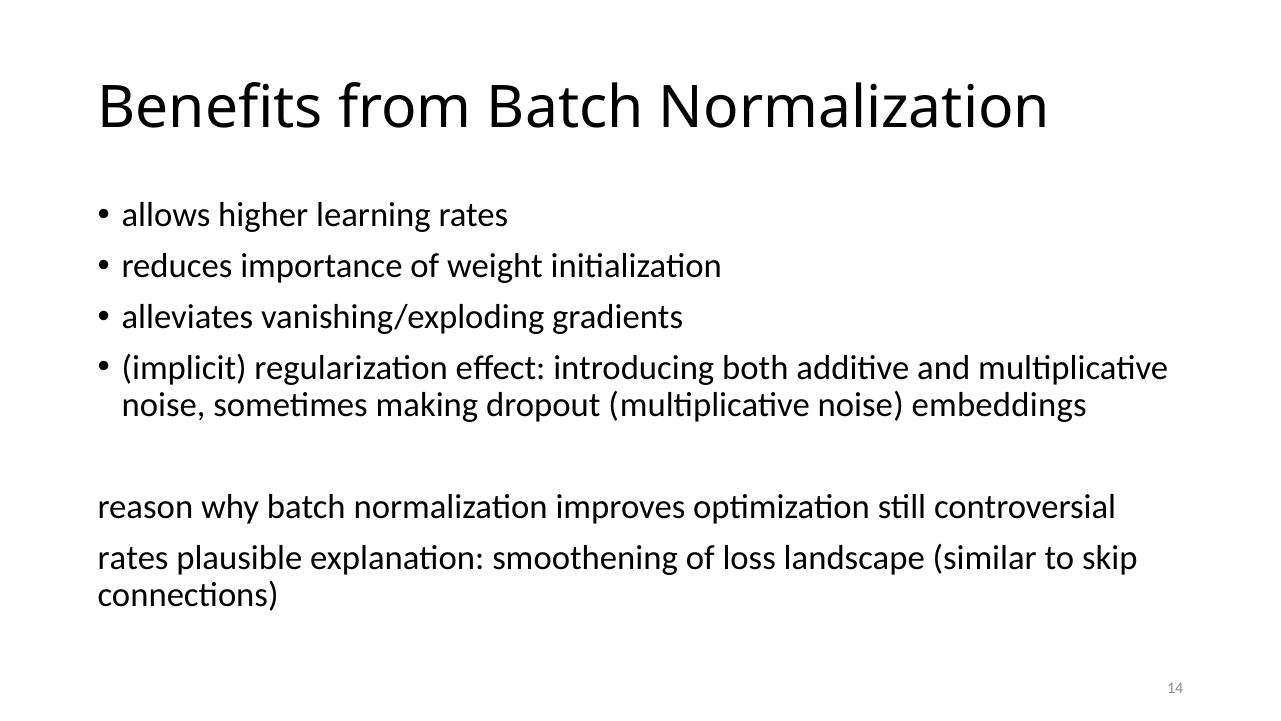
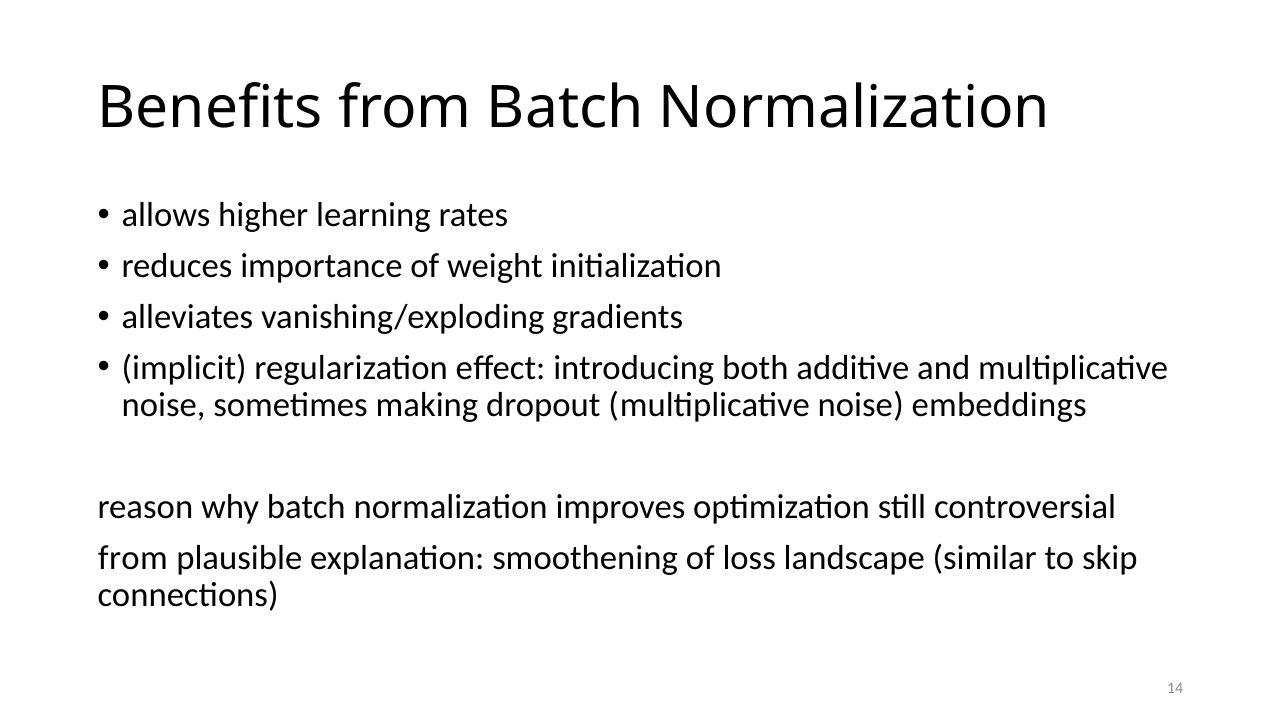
rates at (133, 557): rates -> from
